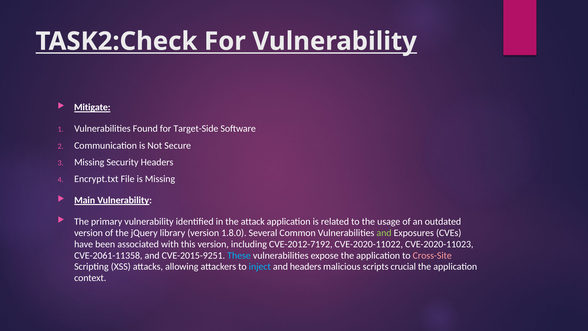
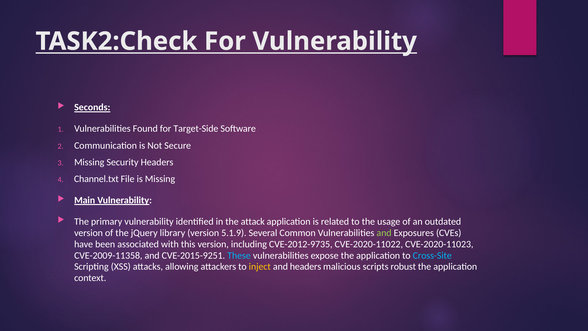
Mitigate: Mitigate -> Seconds
Encrypt.txt: Encrypt.txt -> Channel.txt
1.8.0: 1.8.0 -> 5.1.9
CVE-2012-7192: CVE-2012-7192 -> CVE-2012-9735
CVE-2061-11358: CVE-2061-11358 -> CVE-2009-11358
Cross-Site colour: pink -> light blue
inject colour: light blue -> yellow
crucial: crucial -> robust
